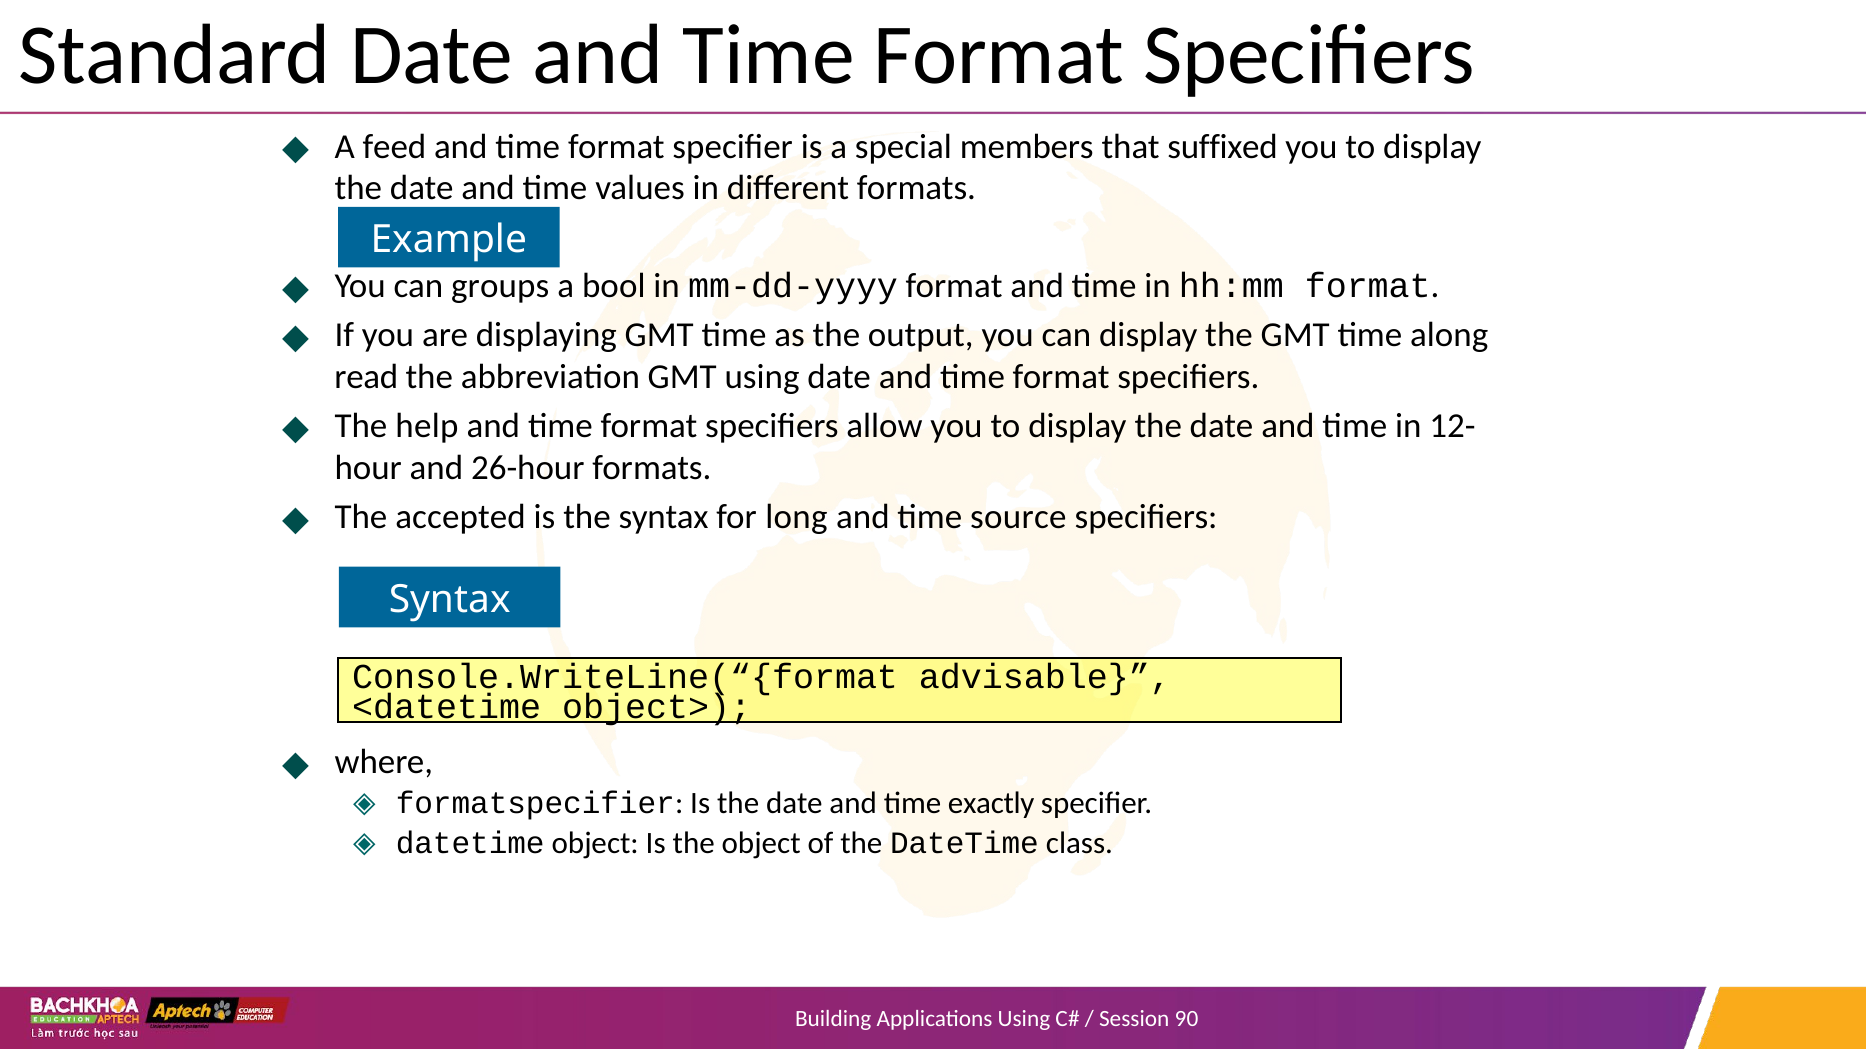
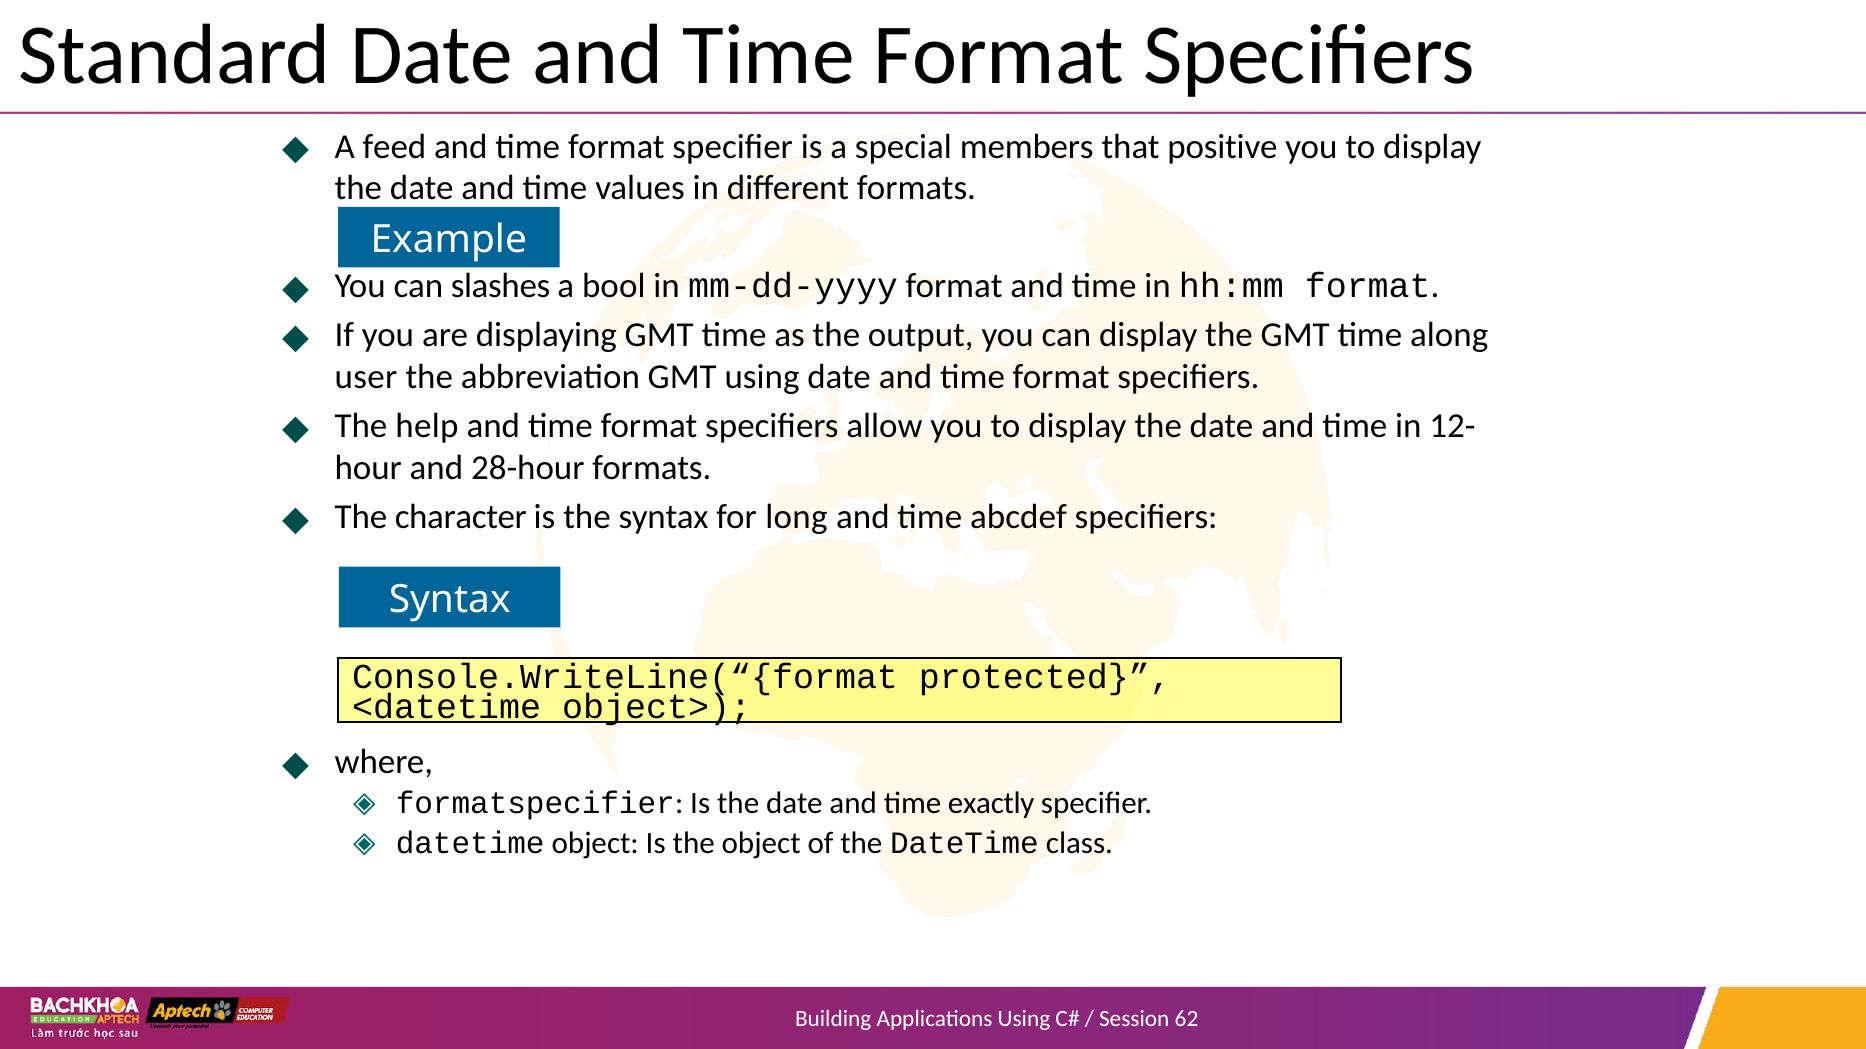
suffixed: suffixed -> positive
groups: groups -> slashes
read: read -> user
26-hour: 26-hour -> 28-hour
accepted: accepted -> character
source: source -> abcdef
advisable: advisable -> protected
90: 90 -> 62
